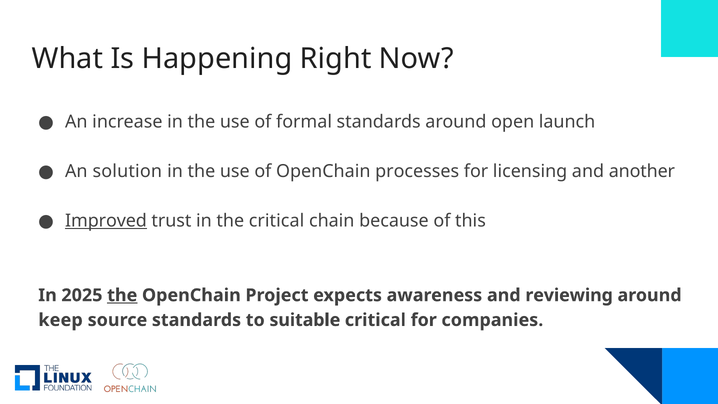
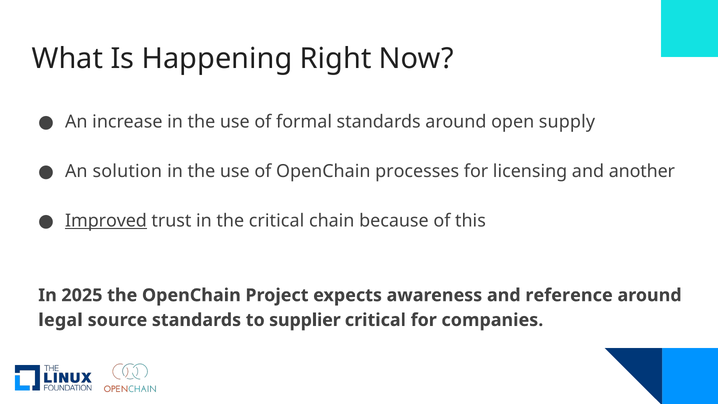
launch: launch -> supply
the at (122, 295) underline: present -> none
reviewing: reviewing -> reference
keep: keep -> legal
suitable: suitable -> supplier
